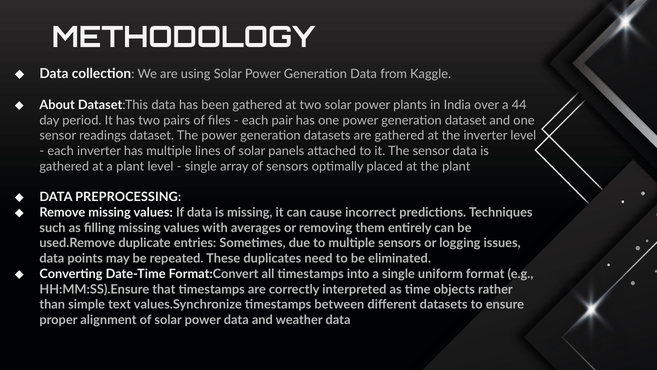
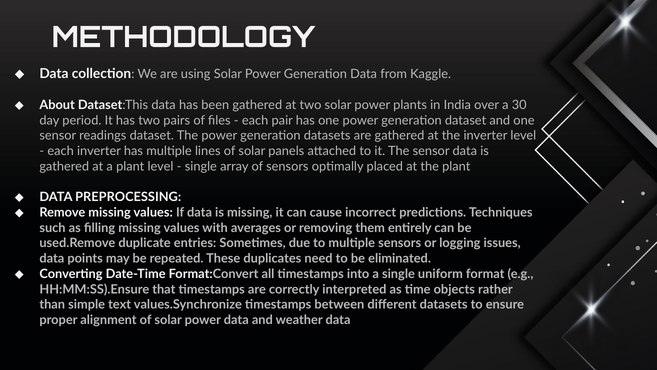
44: 44 -> 30
